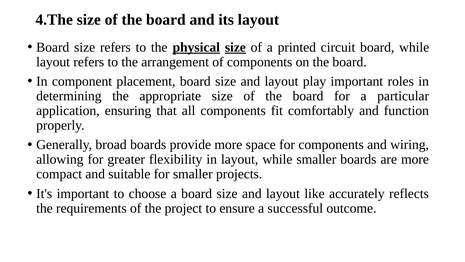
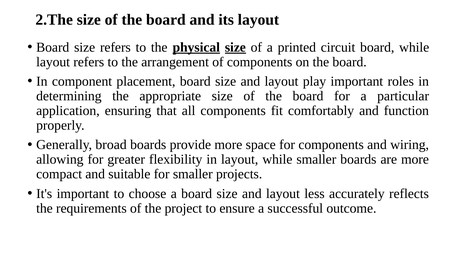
4.The: 4.The -> 2.The
like: like -> less
